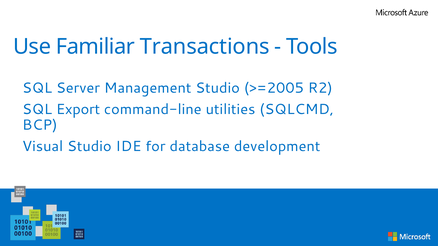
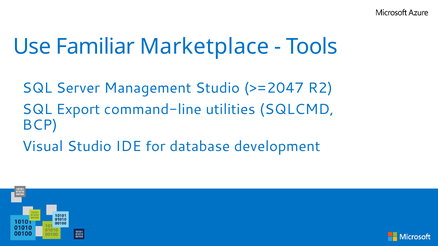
Transactions: Transactions -> Marketplace
>=2005: >=2005 -> >=2047
